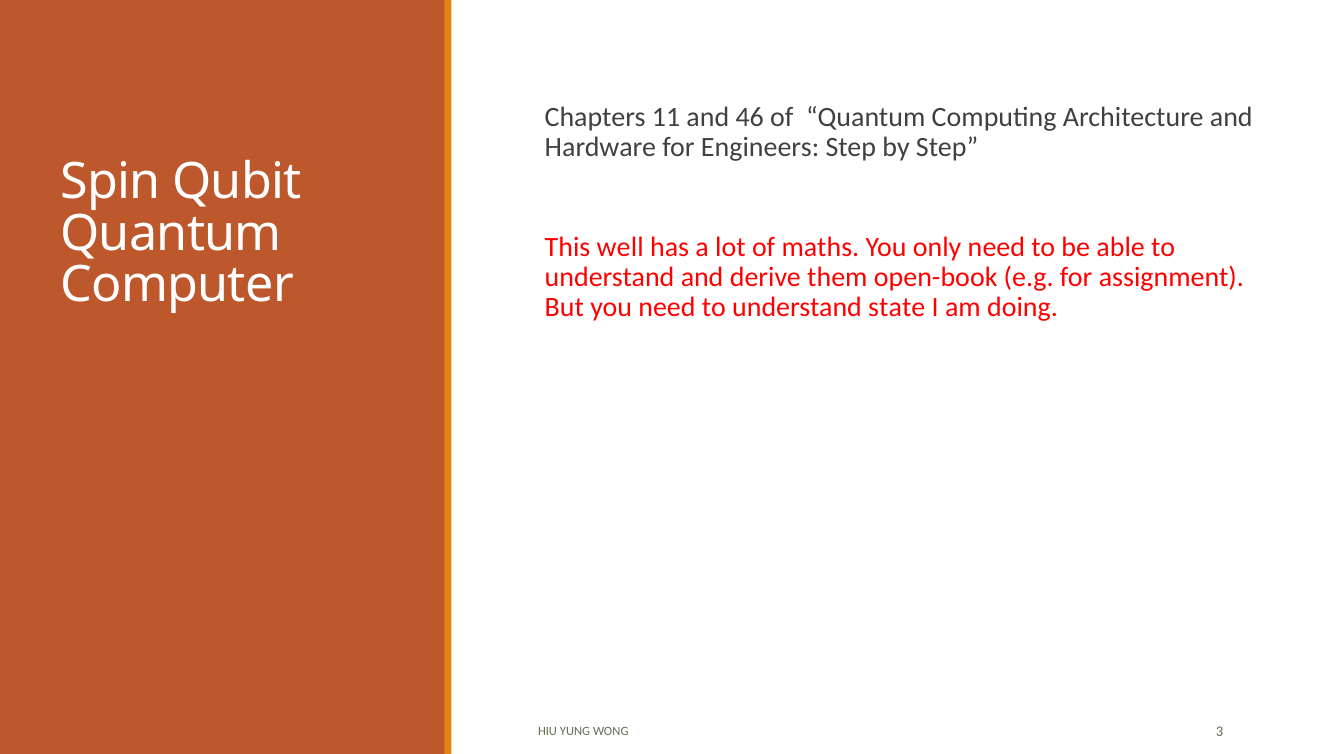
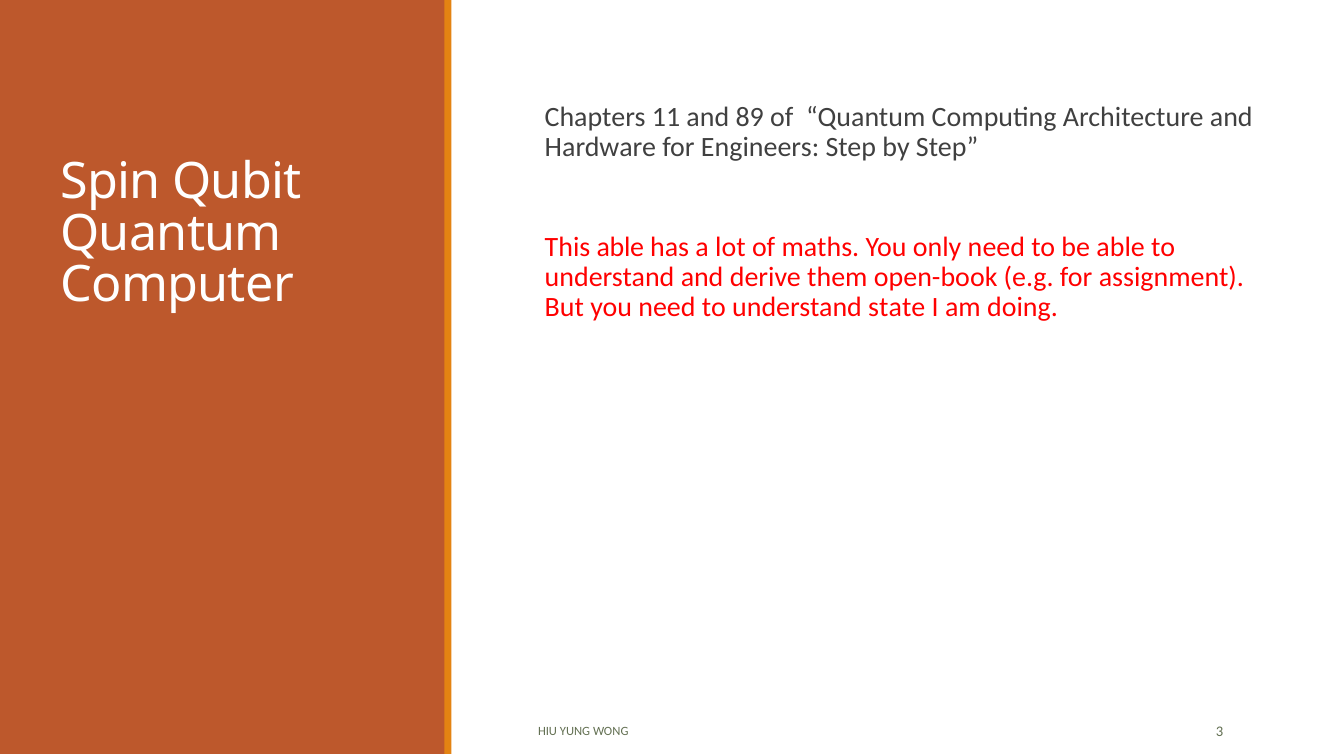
46: 46 -> 89
This well: well -> able
